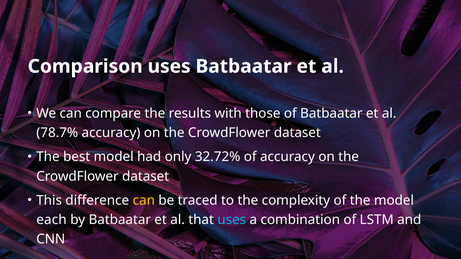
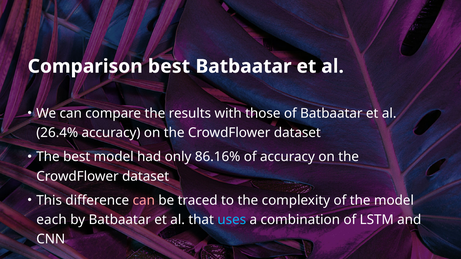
Comparison uses: uses -> best
78.7%: 78.7% -> 26.4%
32.72%: 32.72% -> 86.16%
can at (144, 201) colour: yellow -> pink
